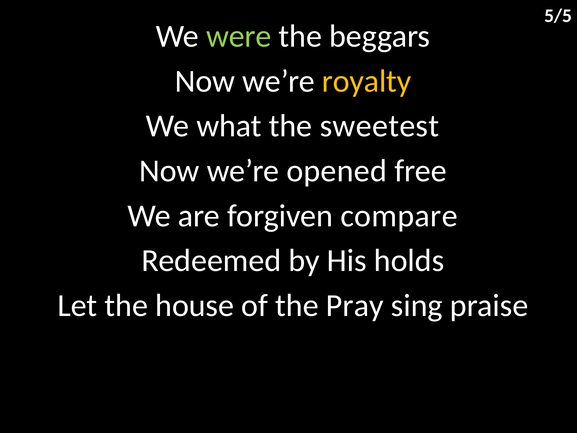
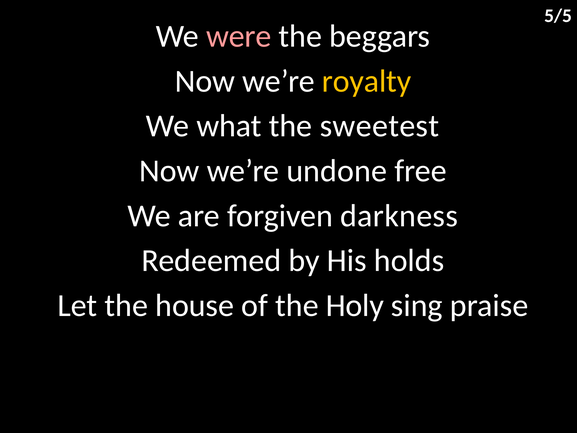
were colour: light green -> pink
opened: opened -> undone
compare: compare -> darkness
Pray: Pray -> Holy
